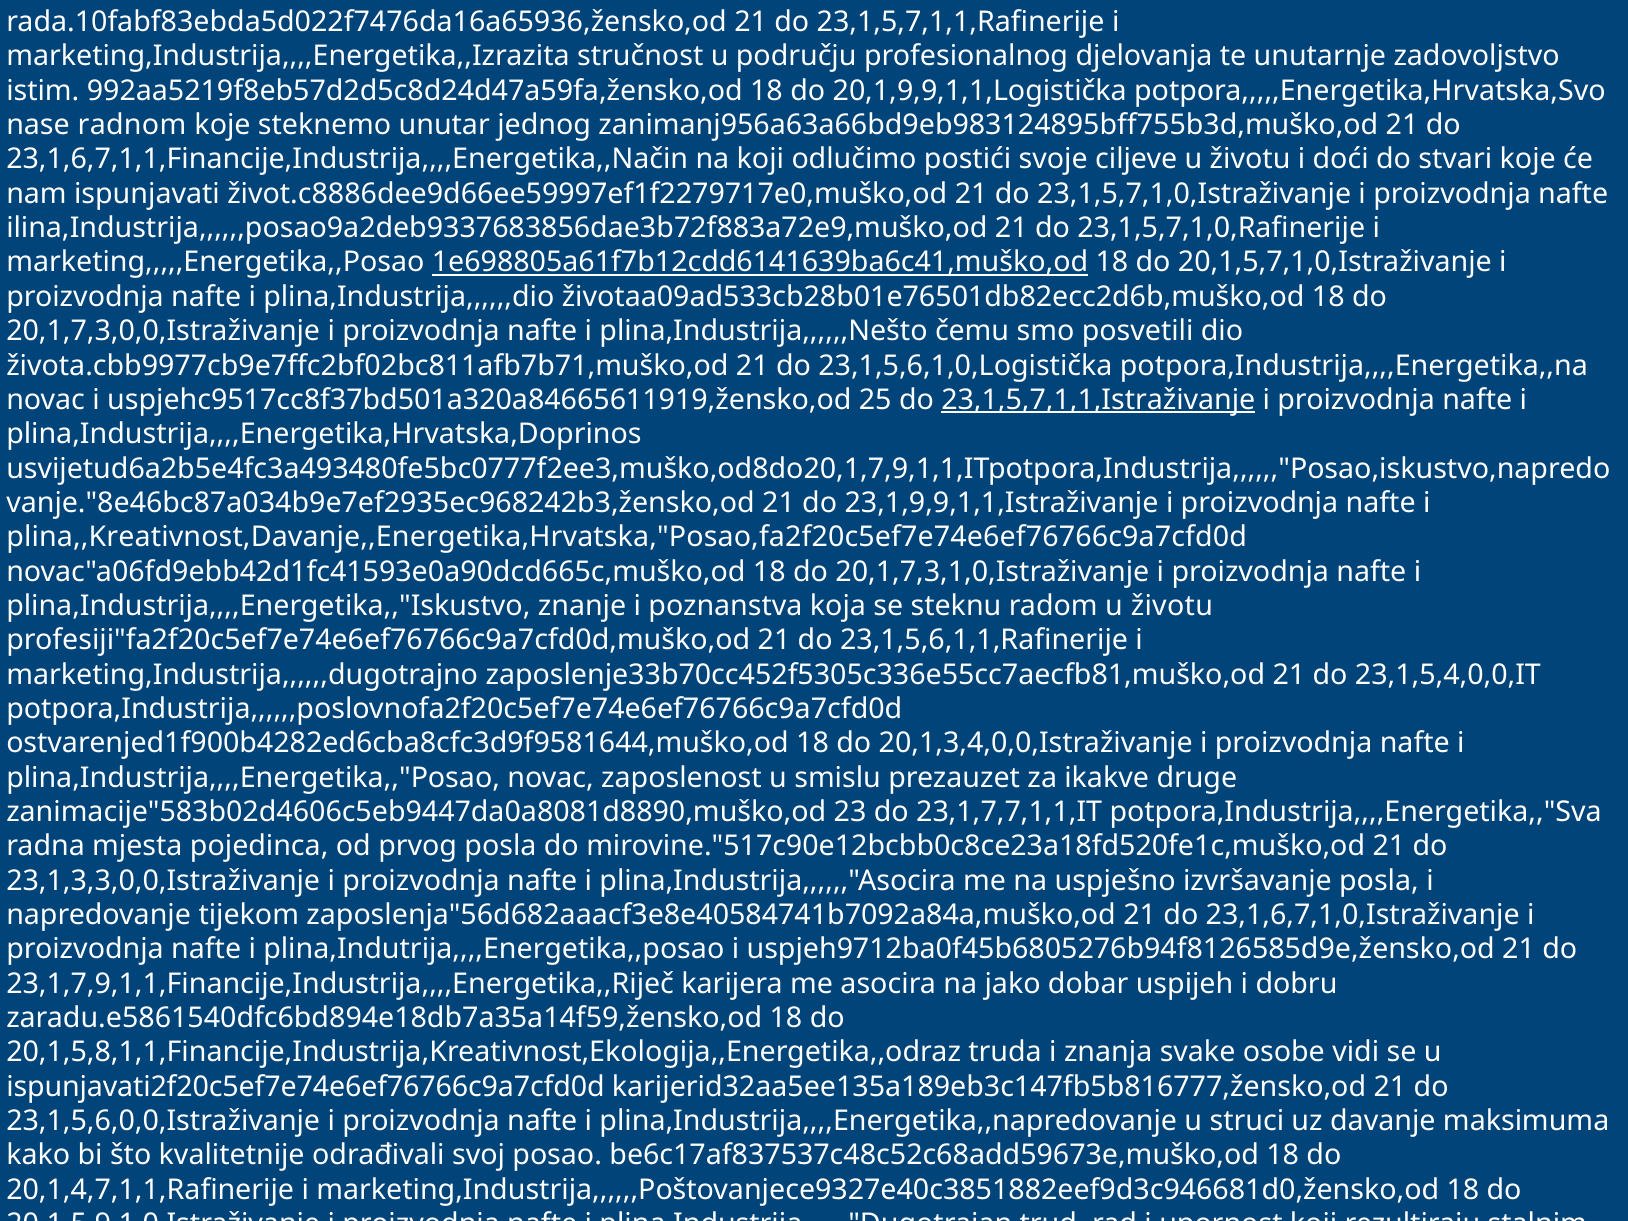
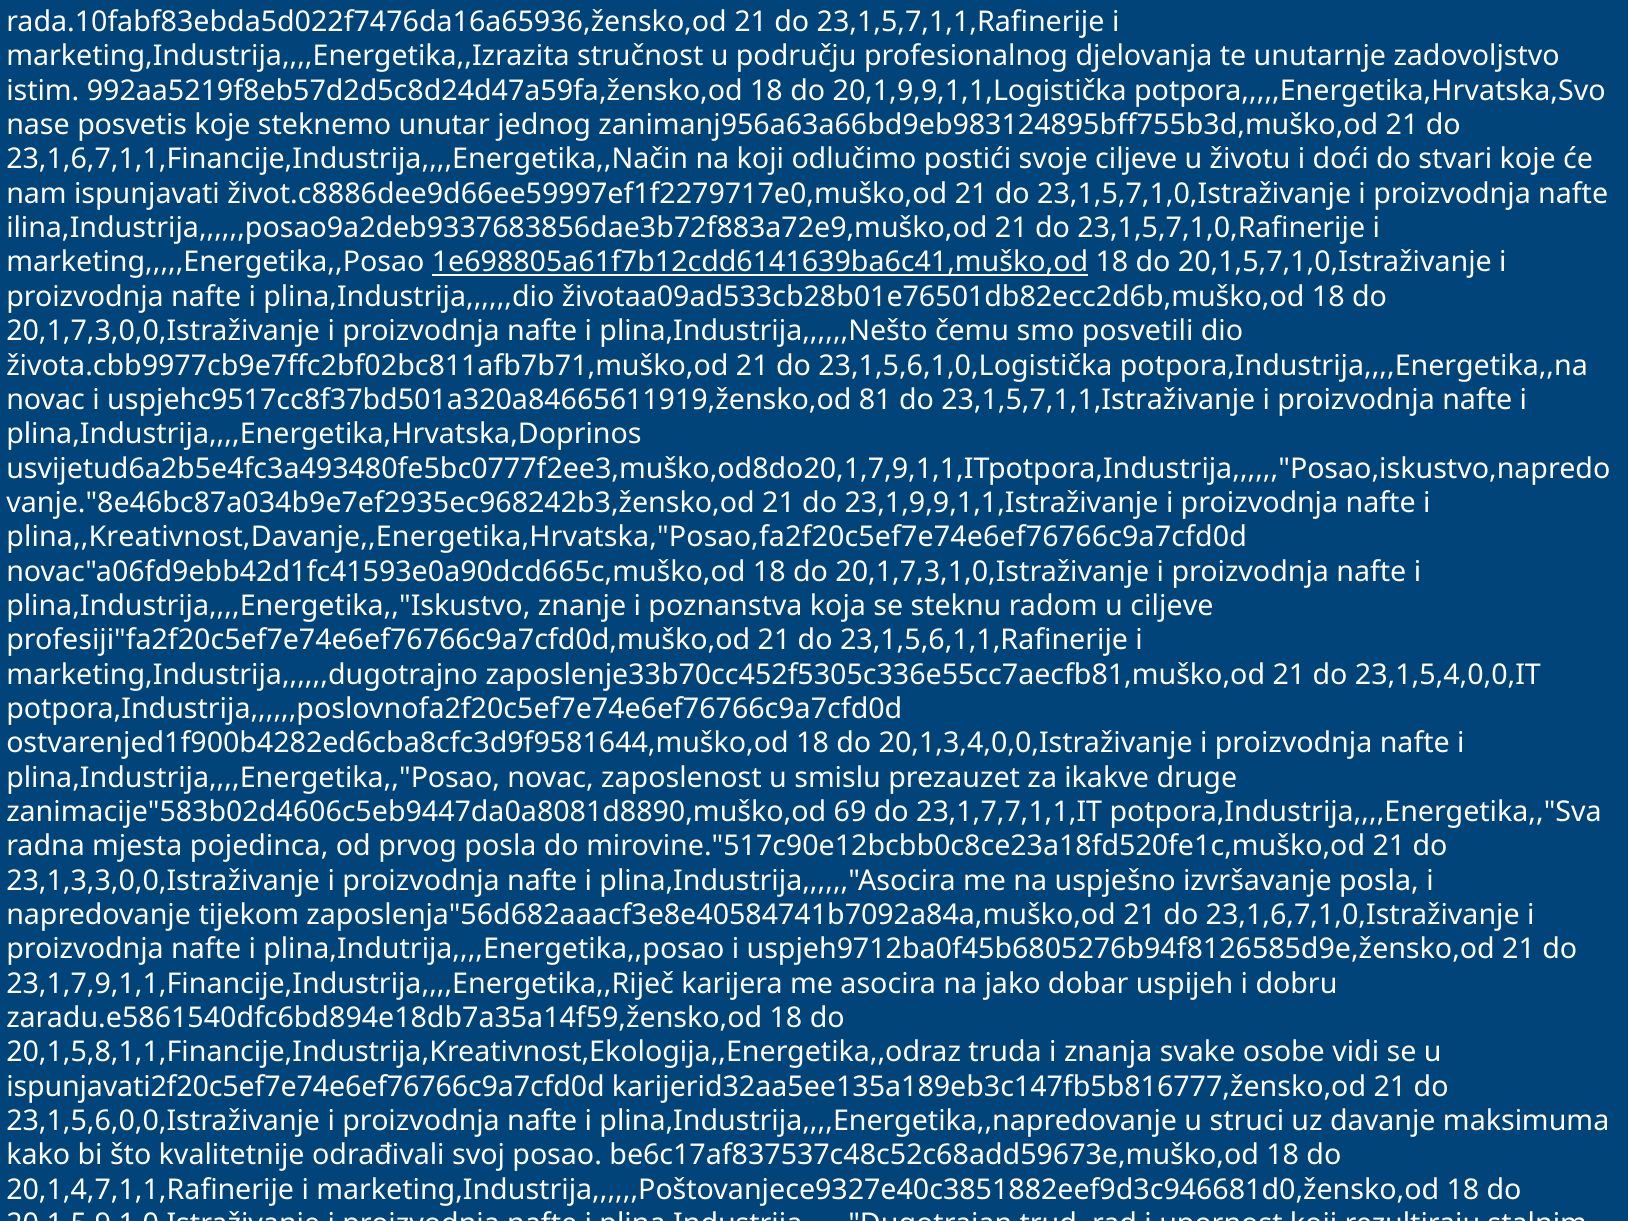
nase radnom: radnom -> posvetis
25: 25 -> 81
23,1,5,7,1,1,Istraživanje underline: present -> none
radom u životu: životu -> ciljeve
23: 23 -> 69
